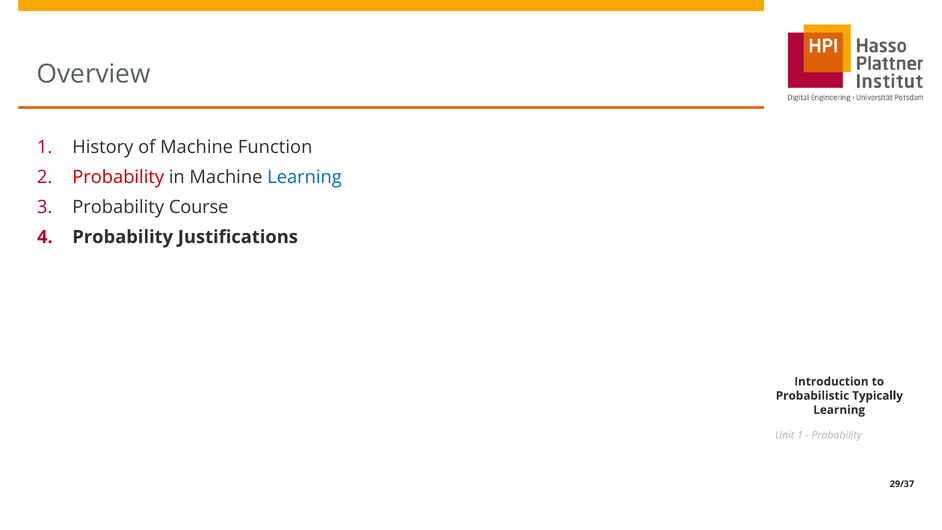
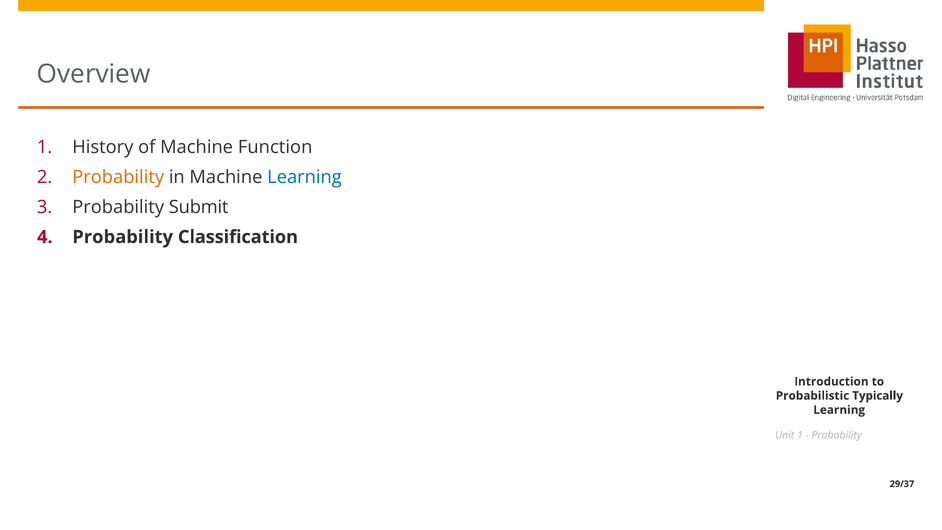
Probability at (118, 177) colour: red -> orange
Course: Course -> Submit
Justifications: Justifications -> Classification
